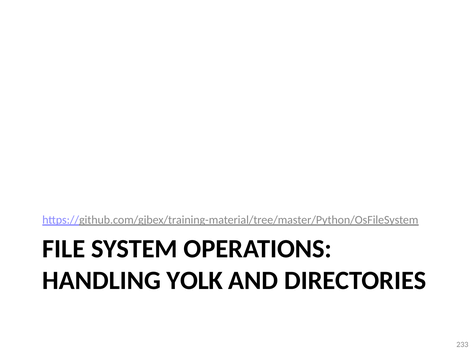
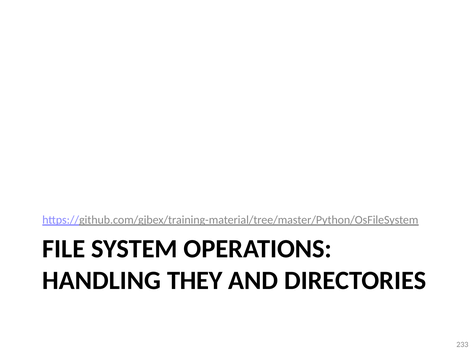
YOLK: YOLK -> THEY
